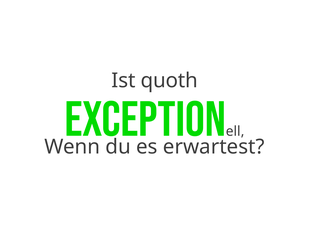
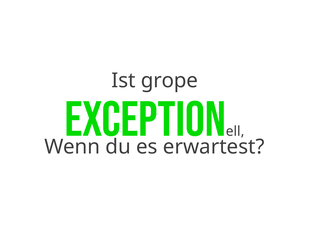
quoth: quoth -> grope
